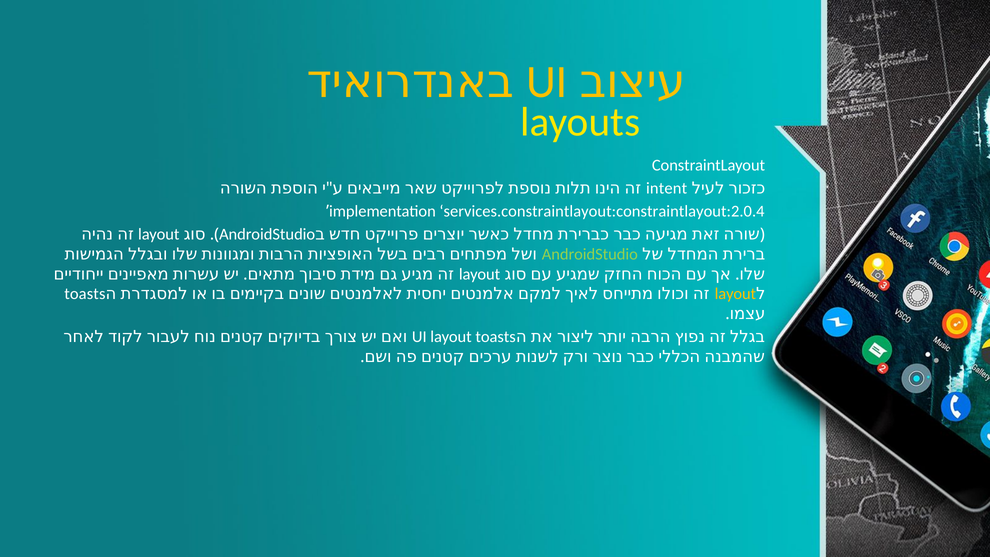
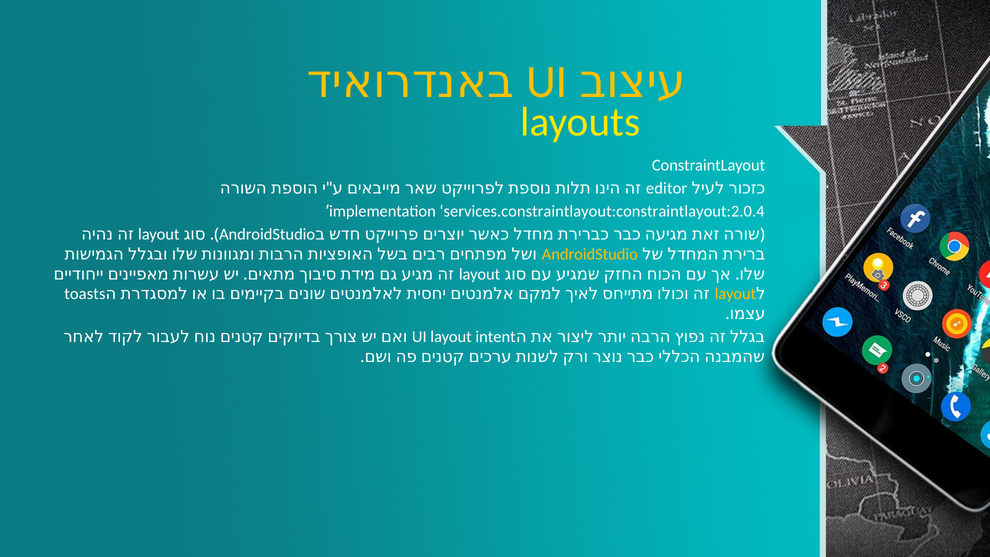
intent: intent -> editor
AndroidStudio at (590, 254) colour: light green -> yellow
layout toasts: toasts -> intent
